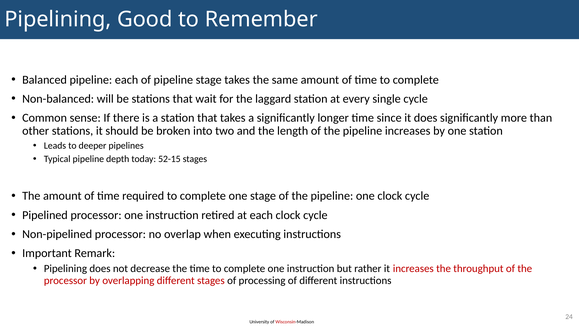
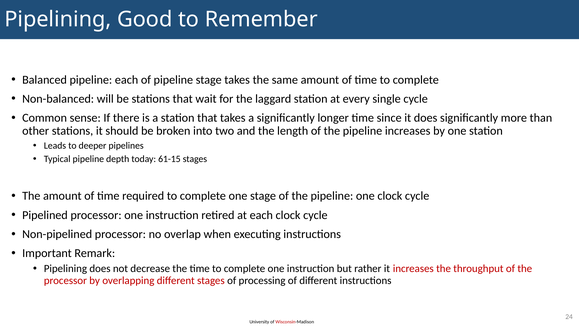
52-15: 52-15 -> 61-15
